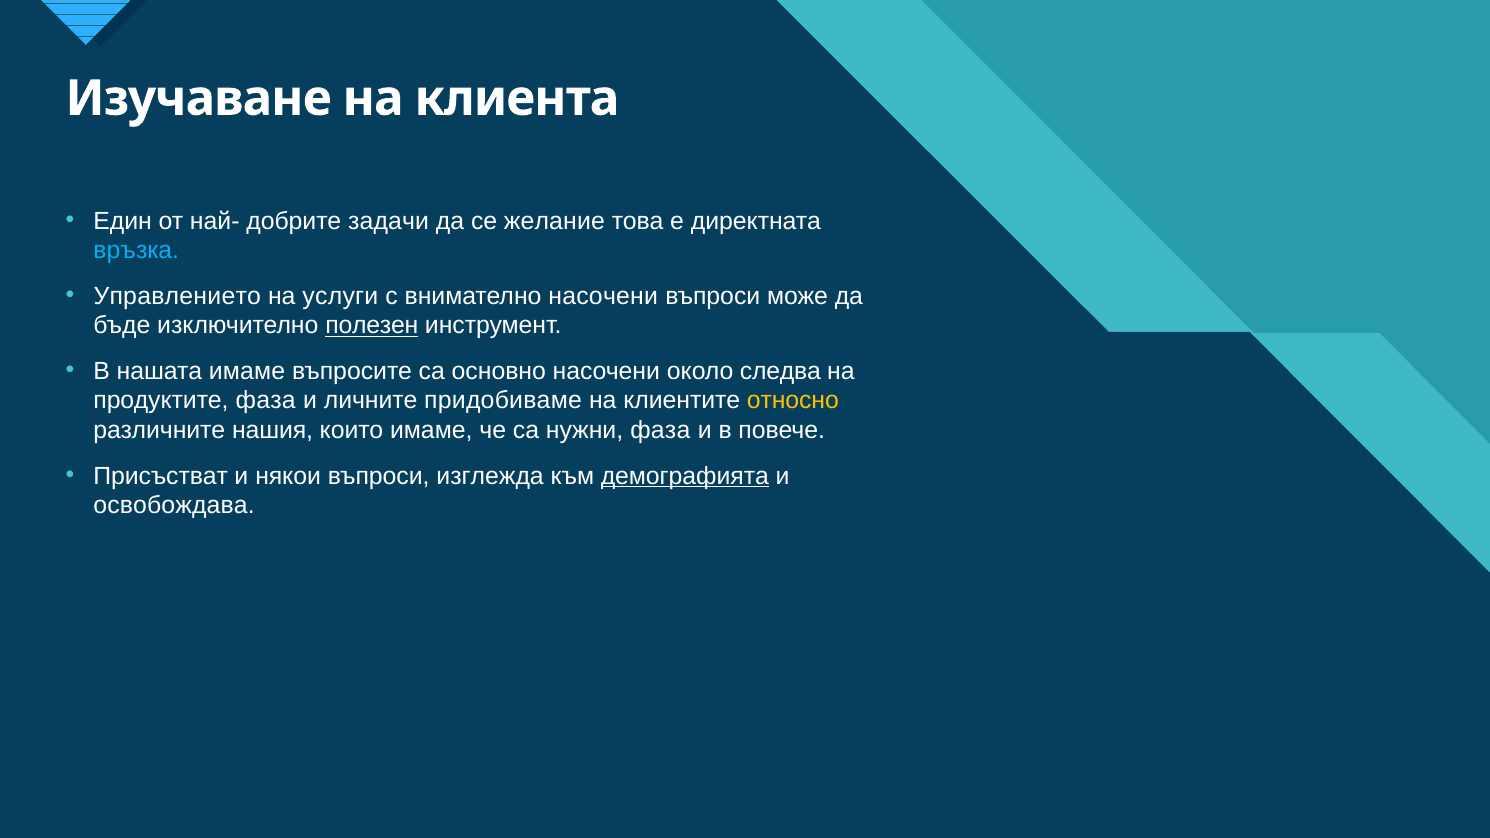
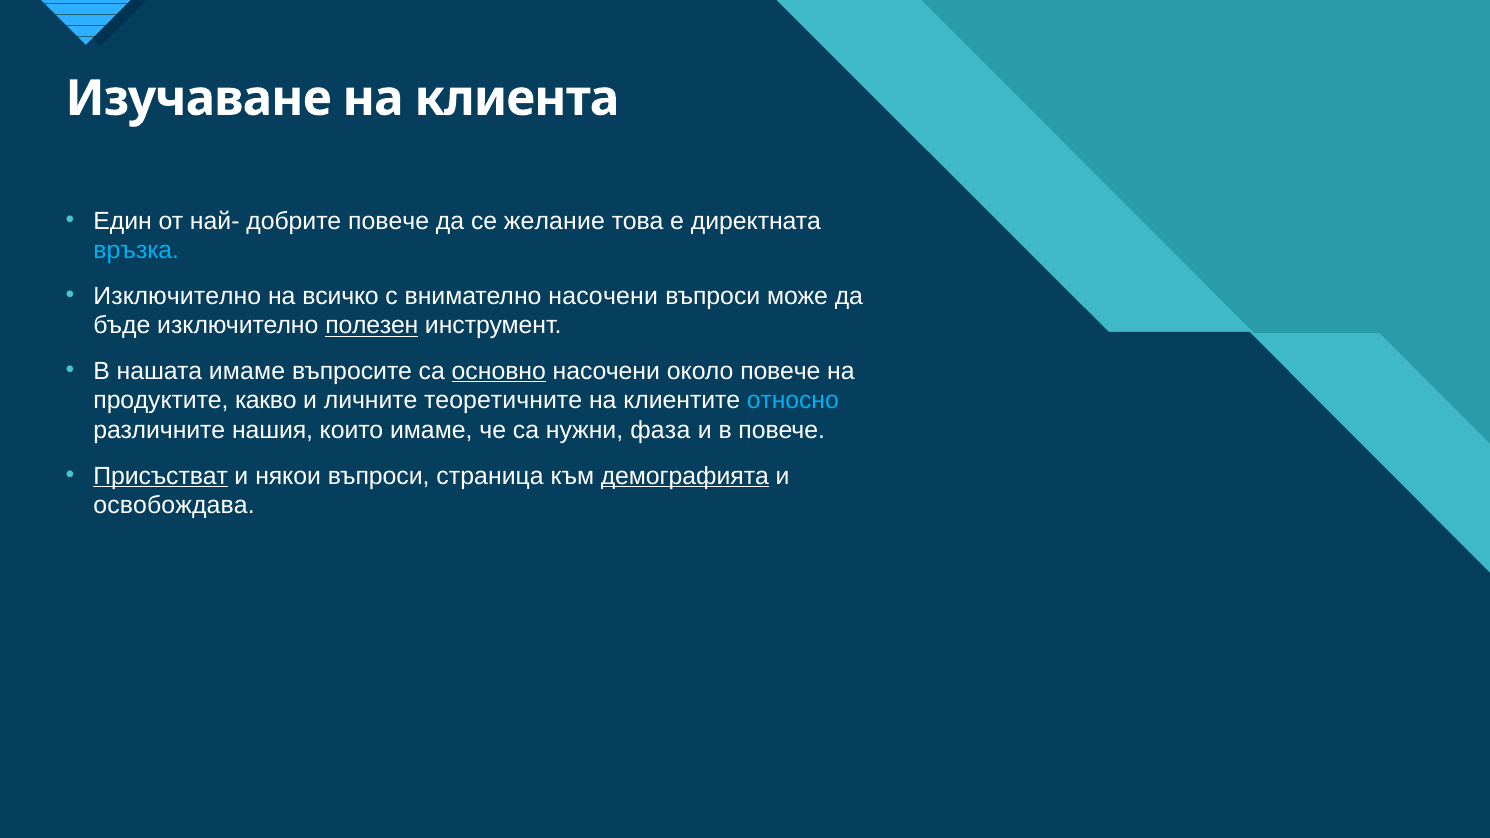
добрите задачи: задачи -> повече
Управлението at (177, 296): Управлението -> Изключително
услуги: услуги -> всичко
основно underline: none -> present
около следва: следва -> повече
продуктите фаза: фаза -> какво
придобиваме: придобиваме -> теоретичните
относно colour: yellow -> light blue
Присъстват underline: none -> present
изглежда: изглежда -> страница
